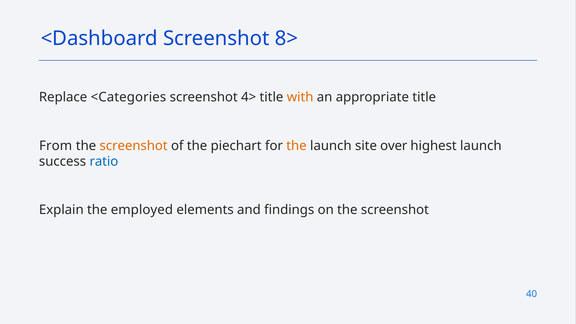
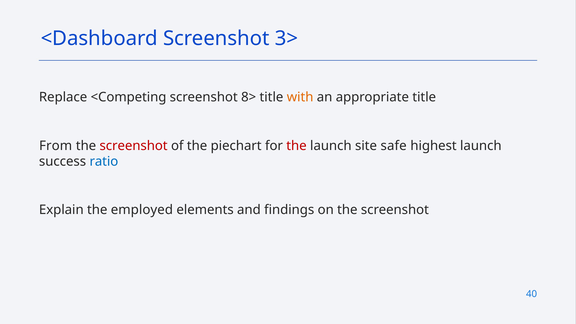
8>: 8> -> 3>
<Categories: <Categories -> <Competing
4>: 4> -> 8>
screenshot at (134, 146) colour: orange -> red
the at (296, 146) colour: orange -> red
over: over -> safe
